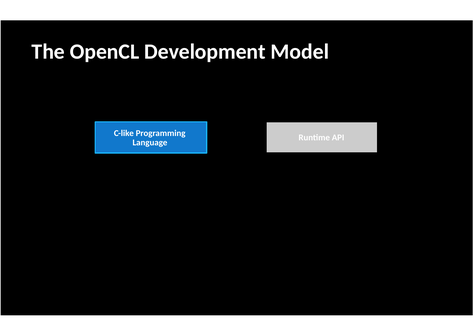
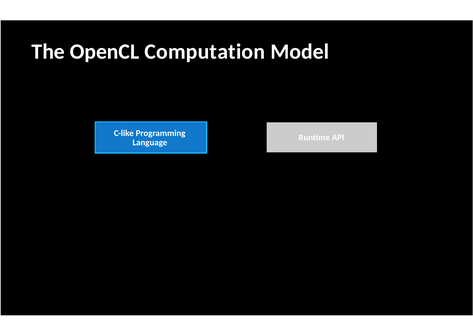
Development: Development -> Computation
